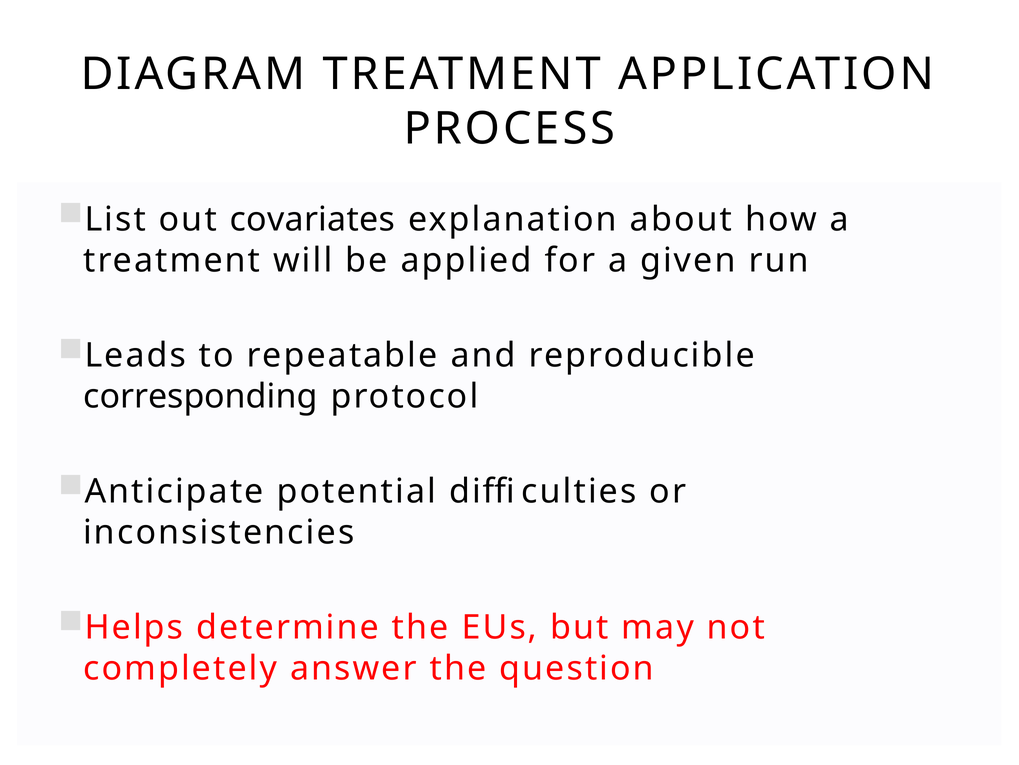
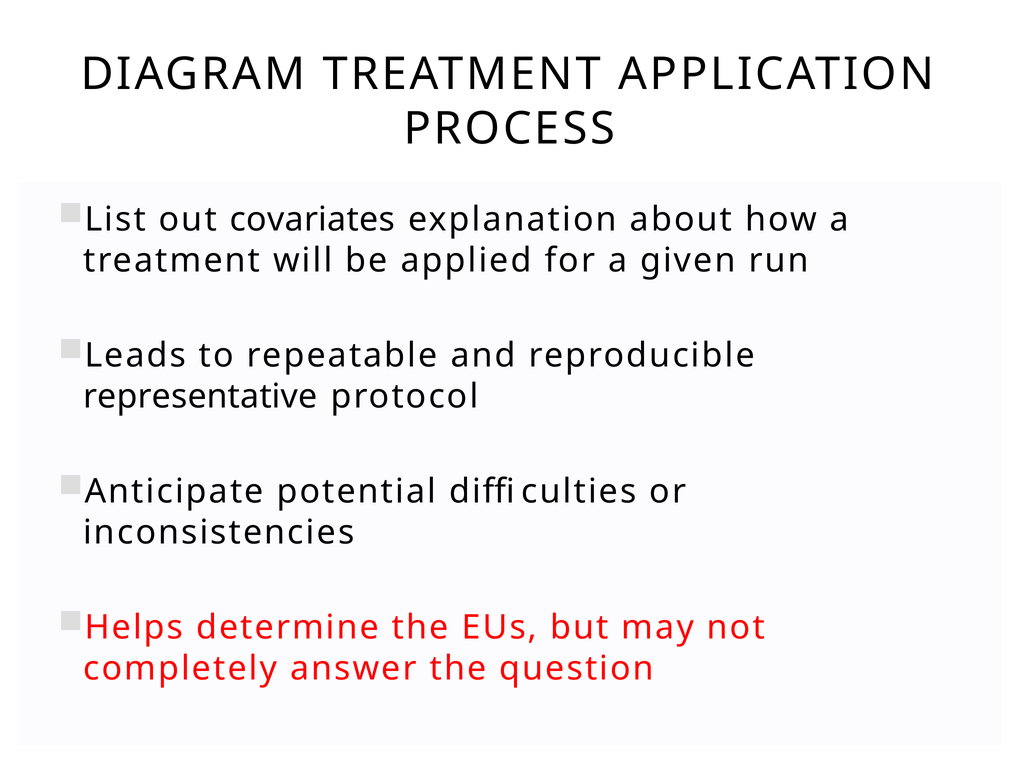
corresponding: corresponding -> representative
